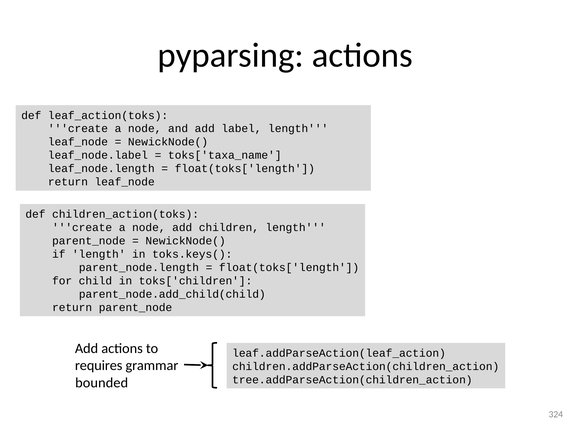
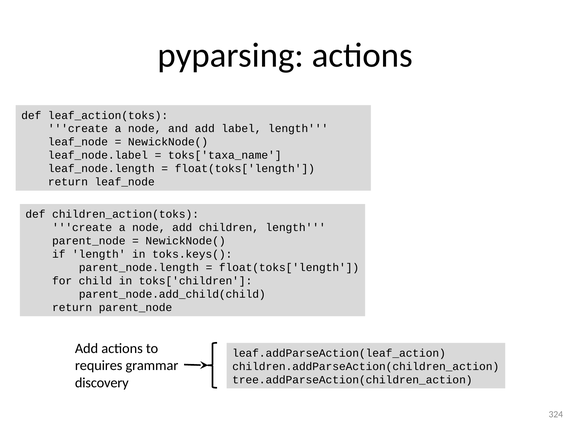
bounded: bounded -> discovery
